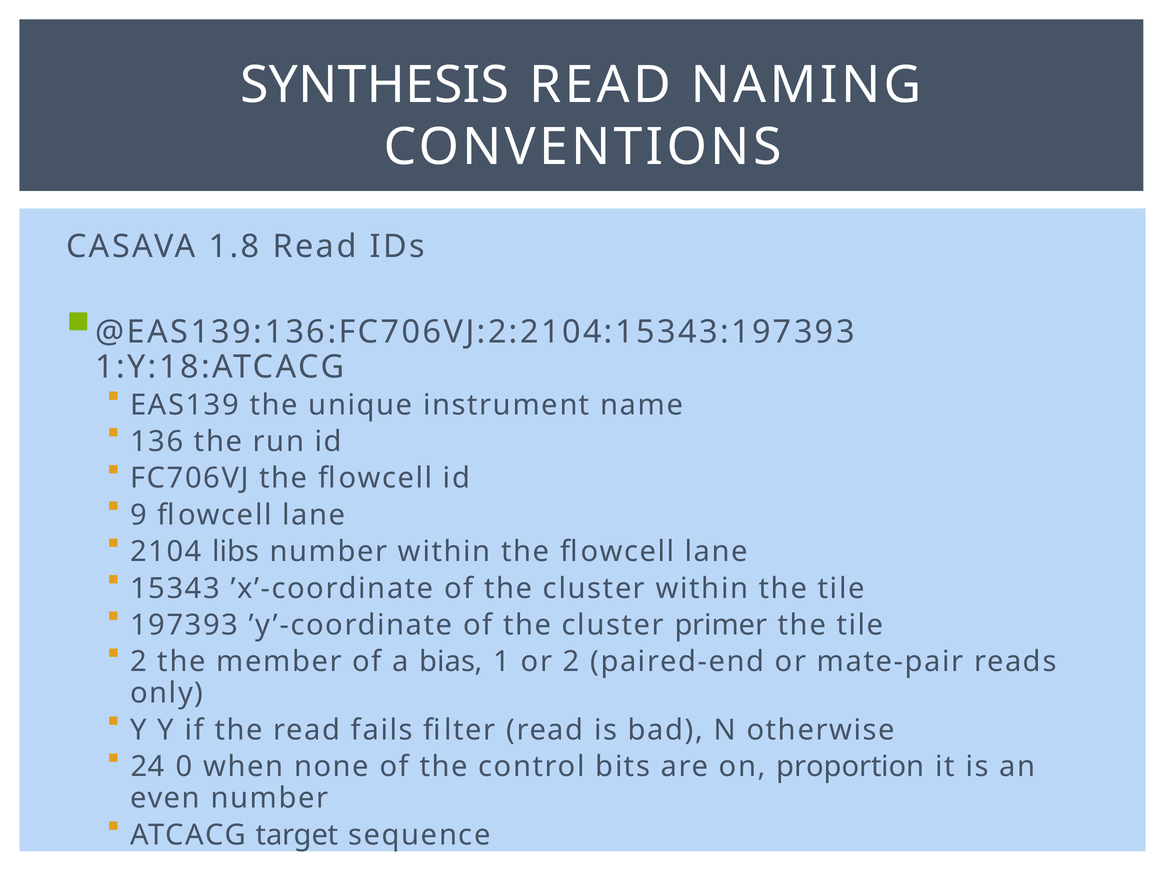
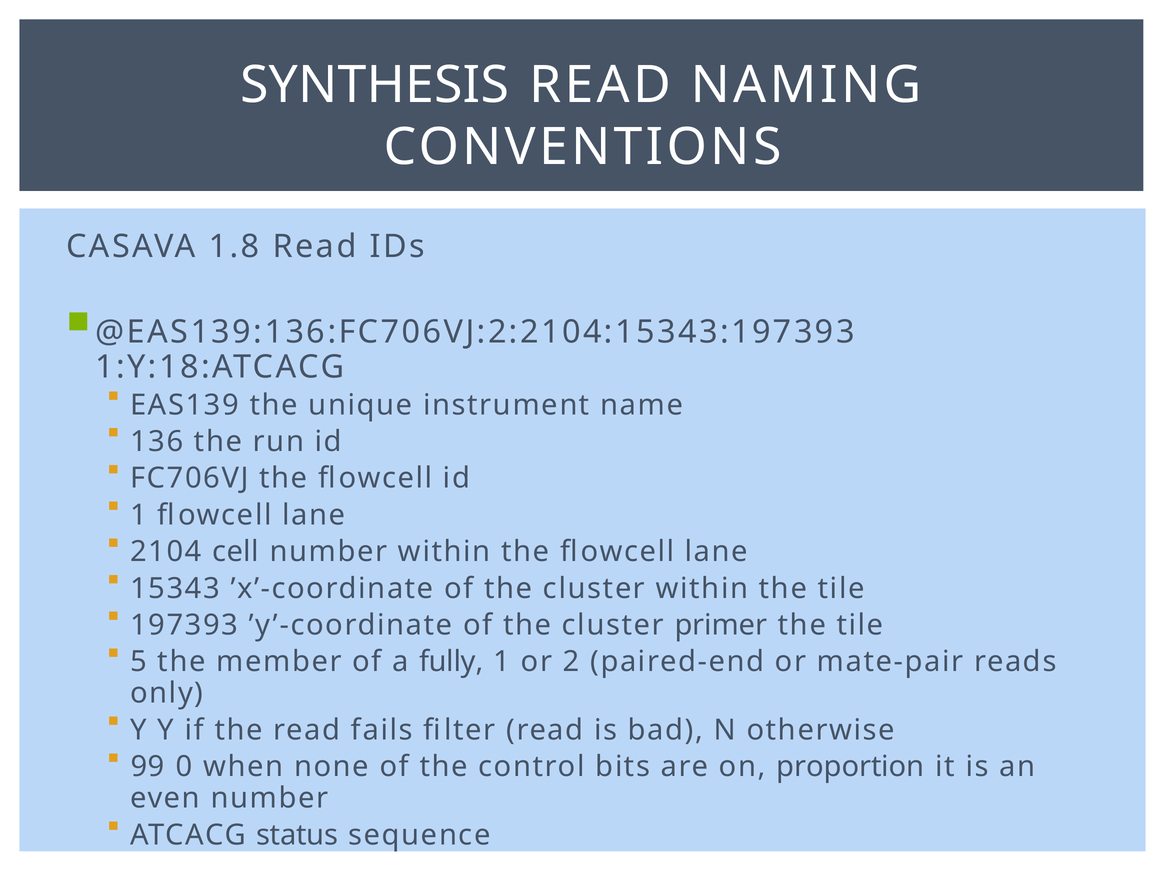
9 at (139, 515): 9 -> 1
libs: libs -> cell
2 at (139, 662): 2 -> 5
bias: bias -> fully
24: 24 -> 99
target: target -> status
